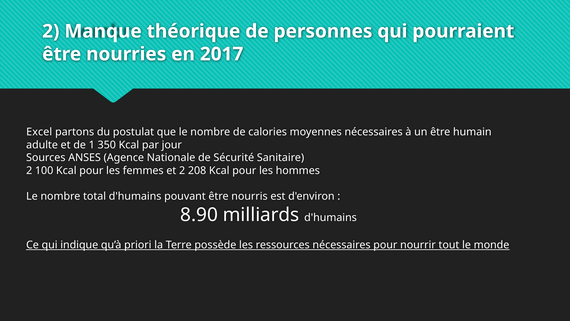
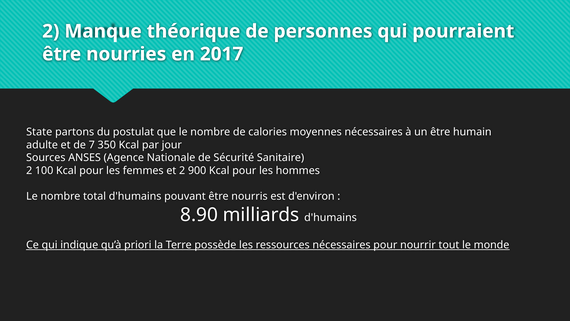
Excel: Excel -> State
1: 1 -> 7
208: 208 -> 900
